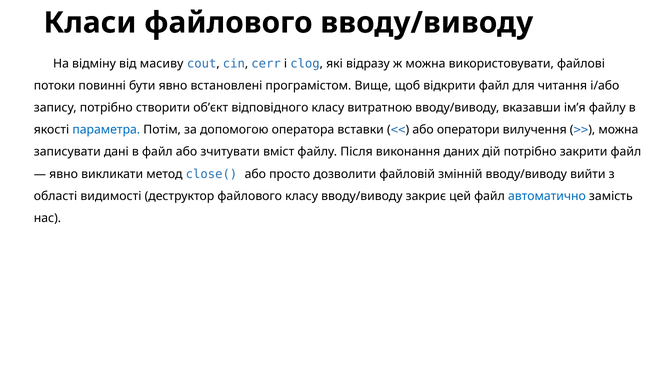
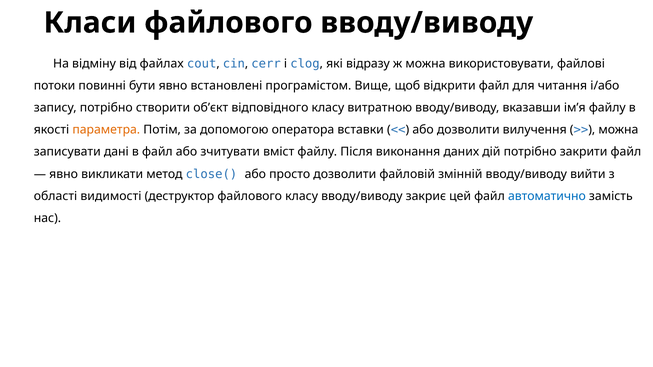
масиву: масиву -> файлах
параметра colour: blue -> orange
або оператори: оператори -> дозволити
